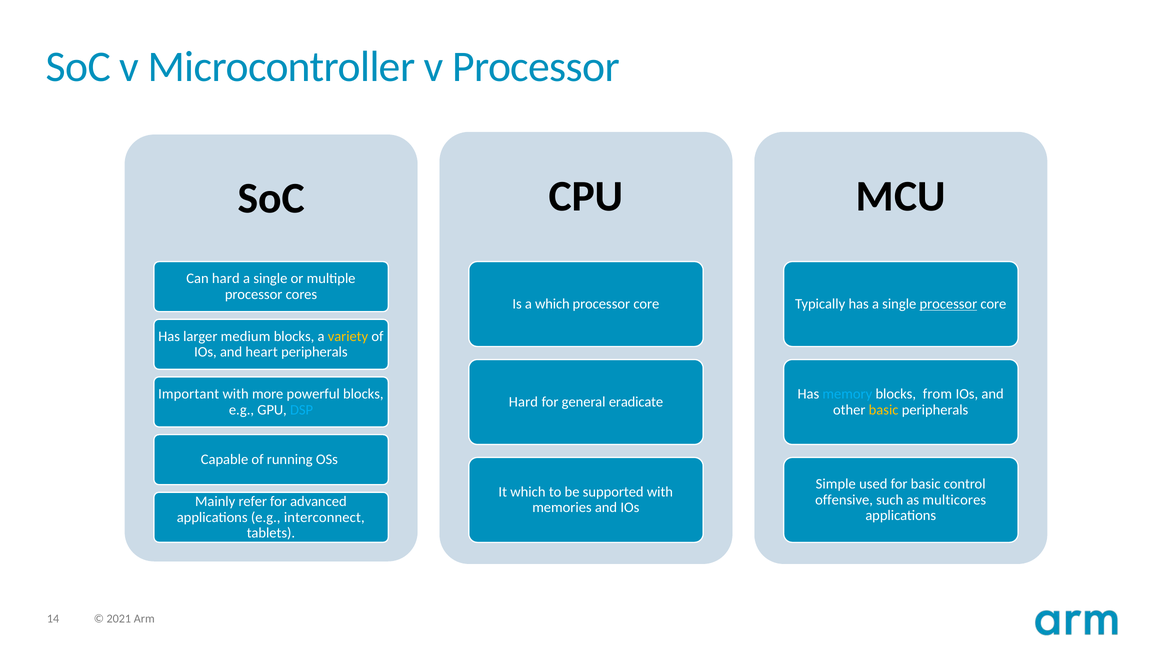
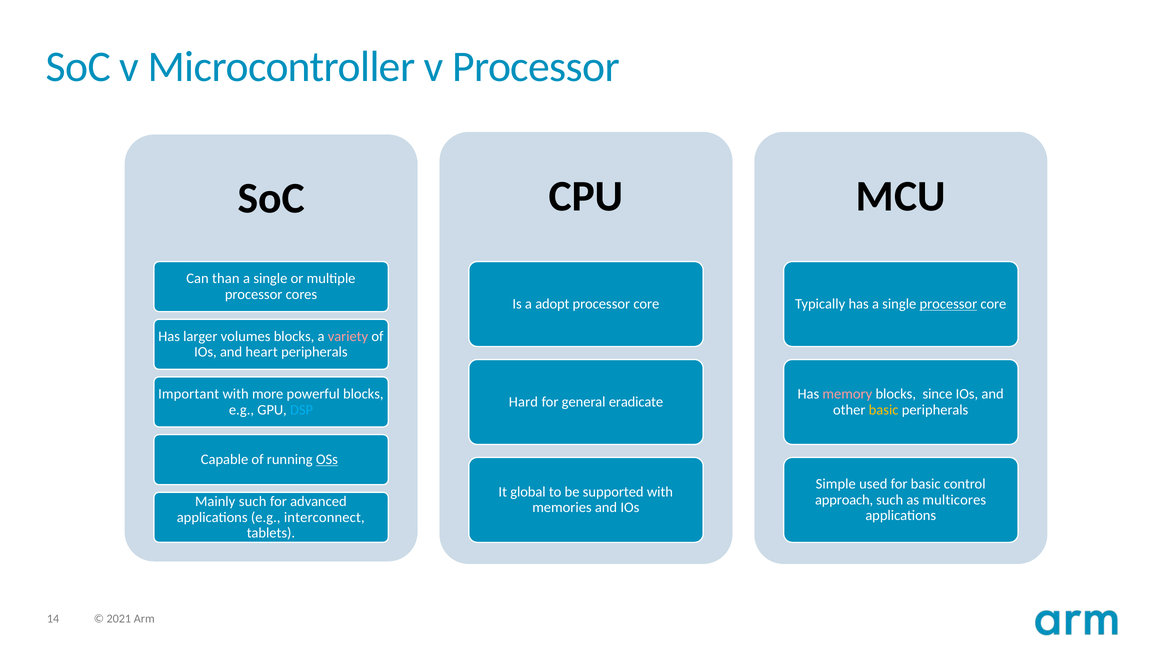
Can hard: hard -> than
a which: which -> adopt
medium: medium -> volumes
variety colour: yellow -> pink
memory colour: light blue -> pink
from: from -> since
OSs underline: none -> present
It which: which -> global
offensive: offensive -> approach
Mainly refer: refer -> such
